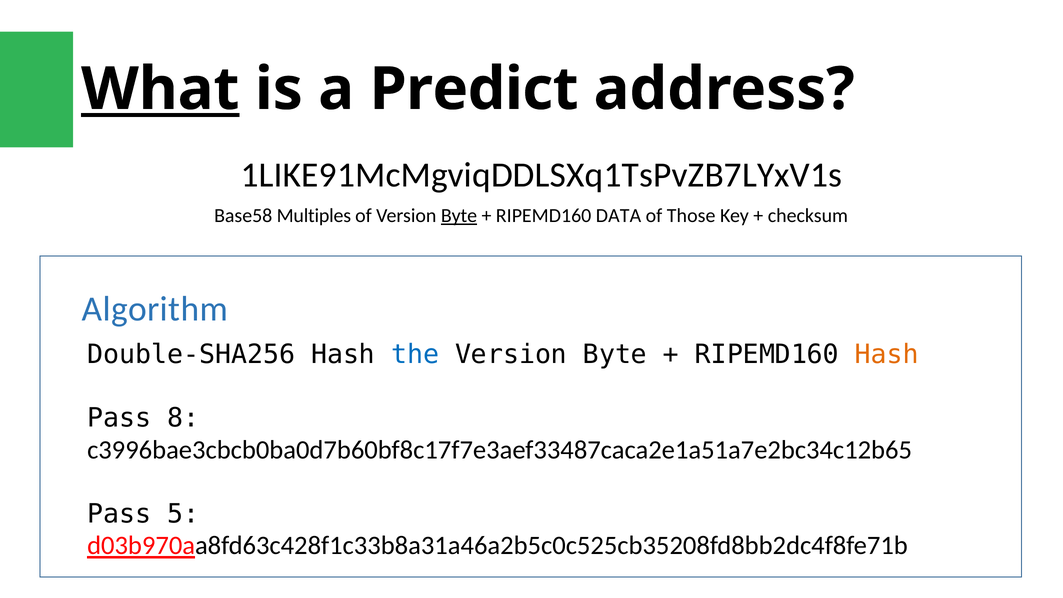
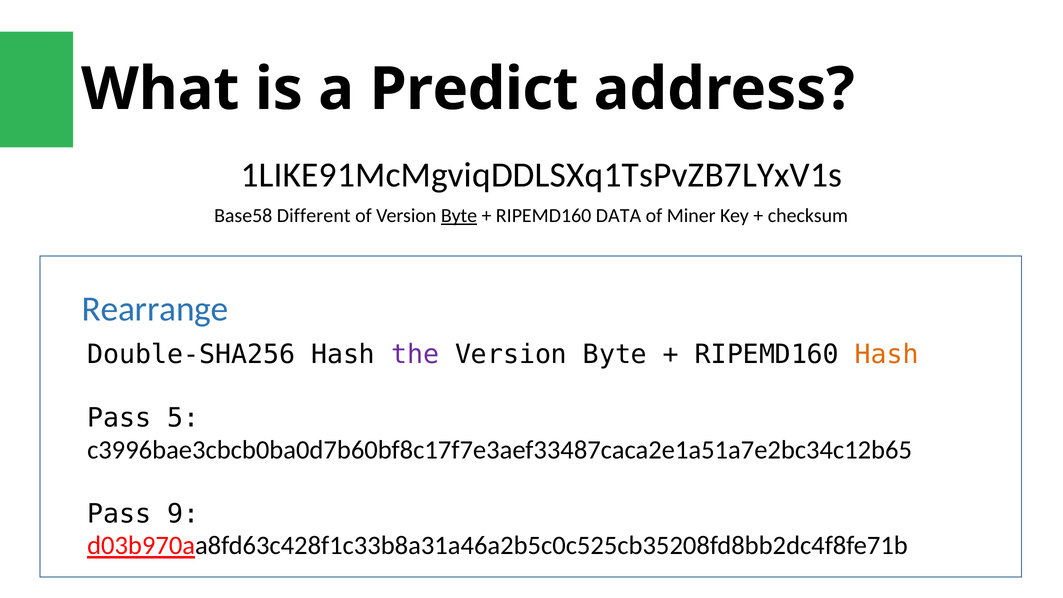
What underline: present -> none
Multiples: Multiples -> Different
Those: Those -> Miner
Algorithm: Algorithm -> Rearrange
the colour: blue -> purple
8: 8 -> 5
5: 5 -> 9
